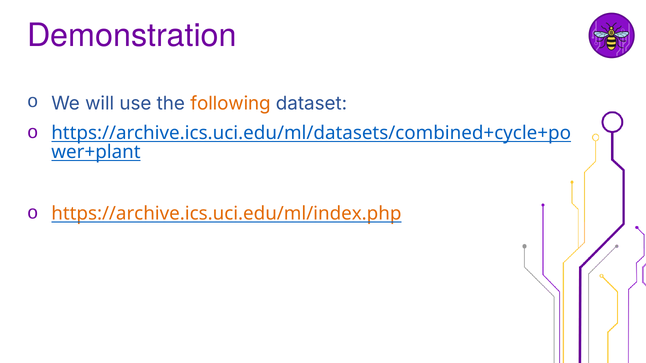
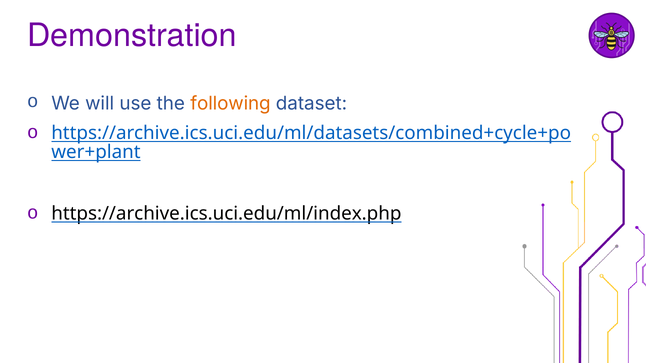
https://archive.ics.uci.edu/ml/index.php colour: orange -> black
